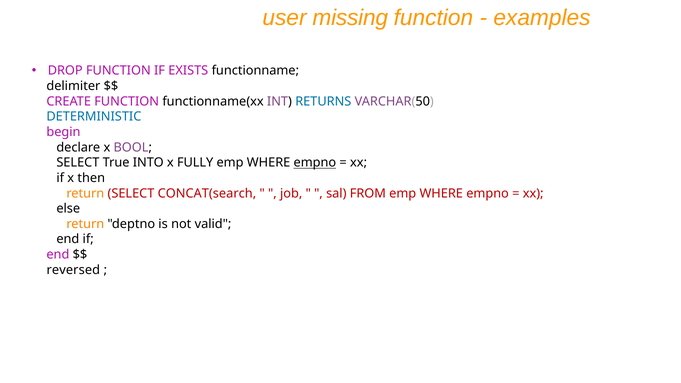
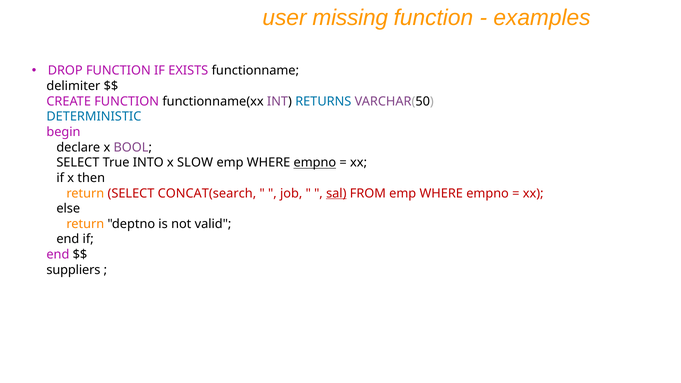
FULLY: FULLY -> SLOW
sal underline: none -> present
reversed: reversed -> suppliers
